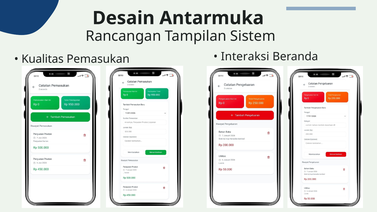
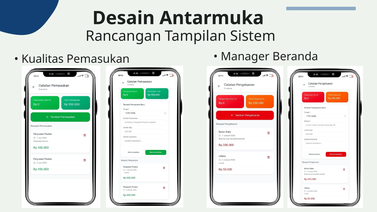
Interaksi: Interaksi -> Manager
